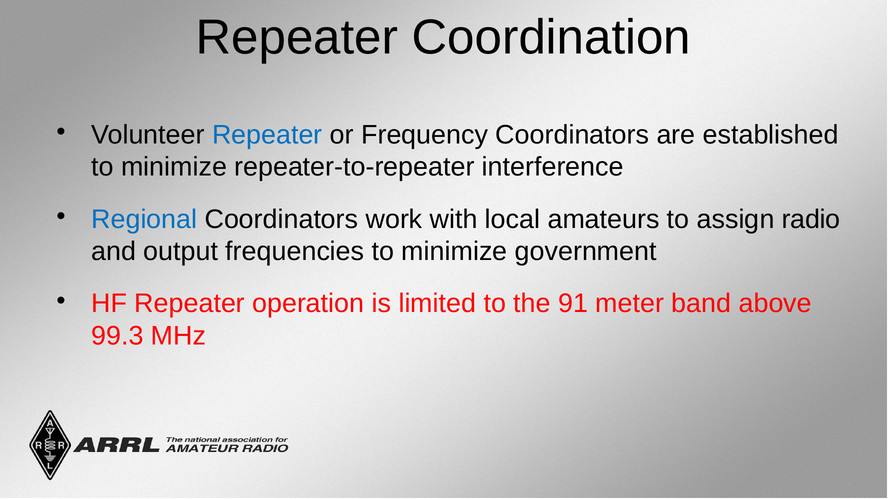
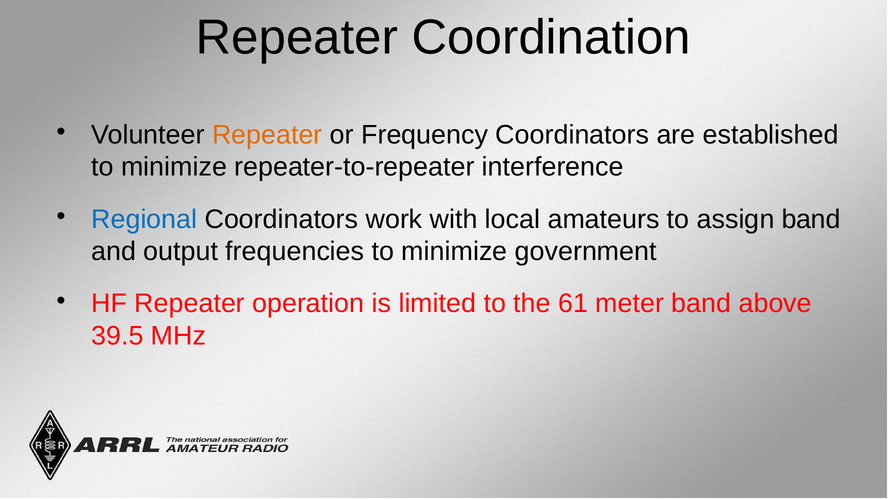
Repeater at (267, 135) colour: blue -> orange
assign radio: radio -> band
91: 91 -> 61
99.3: 99.3 -> 39.5
